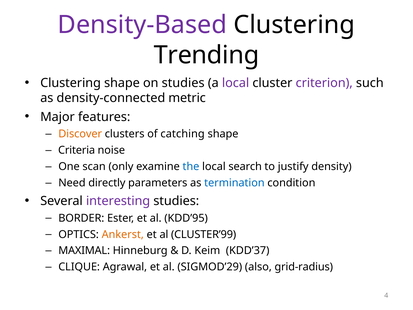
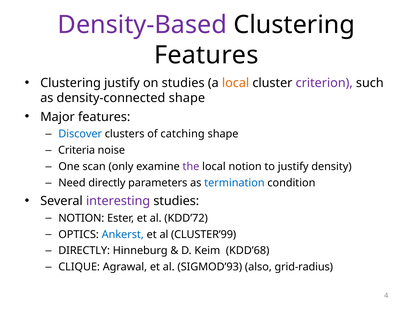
Trending at (207, 55): Trending -> Features
Clustering shape: shape -> justify
local at (236, 83) colour: purple -> orange
density-connected metric: metric -> shape
Discover colour: orange -> blue
the colour: blue -> purple
local search: search -> notion
BORDER at (81, 218): BORDER -> NOTION
KDD’95: KDD’95 -> KDD’72
Ankerst colour: orange -> blue
MAXIMAL at (84, 251): MAXIMAL -> DIRECTLY
KDD’37: KDD’37 -> KDD’68
SIGMOD’29: SIGMOD’29 -> SIGMOD’93
